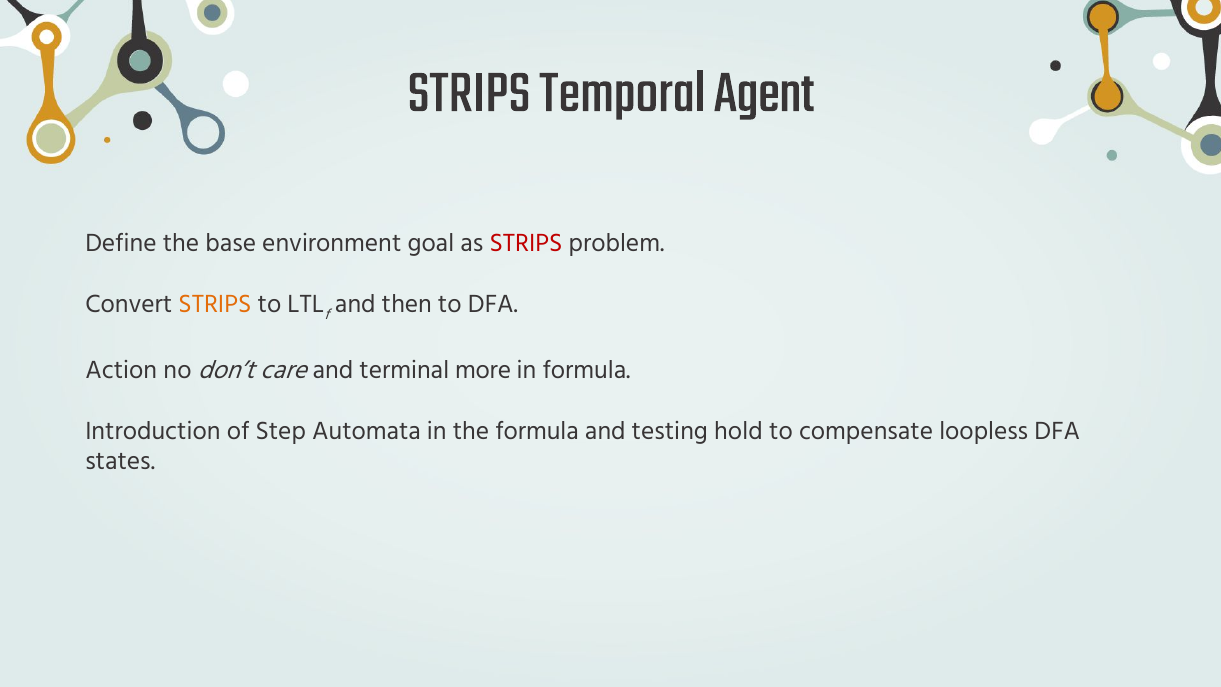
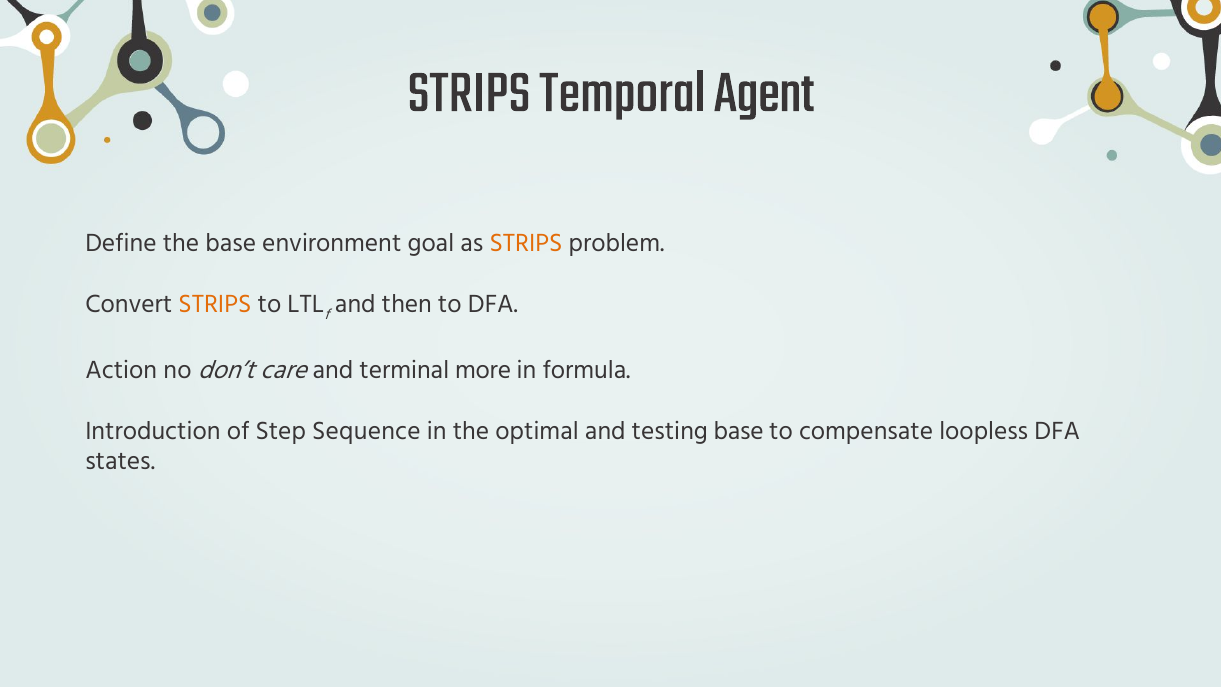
STRIPS at (526, 243) colour: red -> orange
Automata: Automata -> Sequence
the formula: formula -> optimal
testing hold: hold -> base
